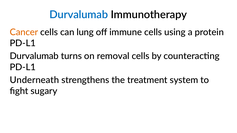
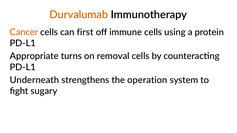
Durvalumab at (79, 15) colour: blue -> orange
lung: lung -> first
Durvalumab at (34, 56): Durvalumab -> Appropriate
treatment: treatment -> operation
